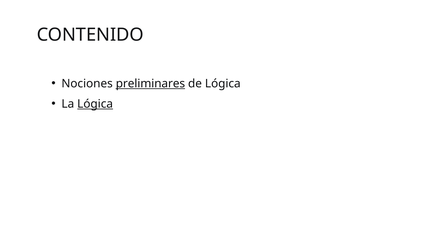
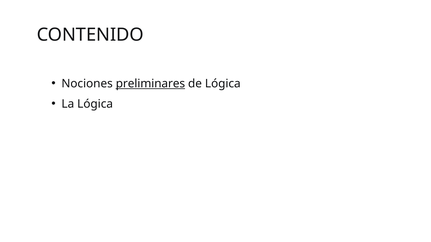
Lógica at (95, 104) underline: present -> none
